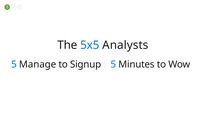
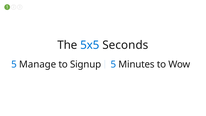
Analysts: Analysts -> Seconds
